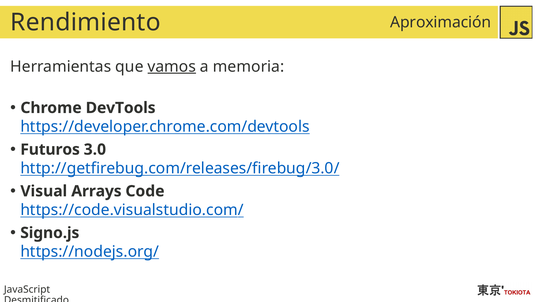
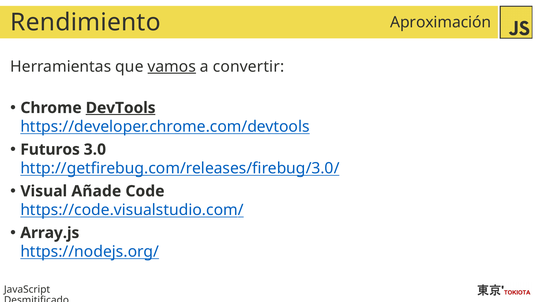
memoria: memoria -> convertir
DevTools underline: none -> present
Arrays: Arrays -> Añade
Signo.js: Signo.js -> Array.js
